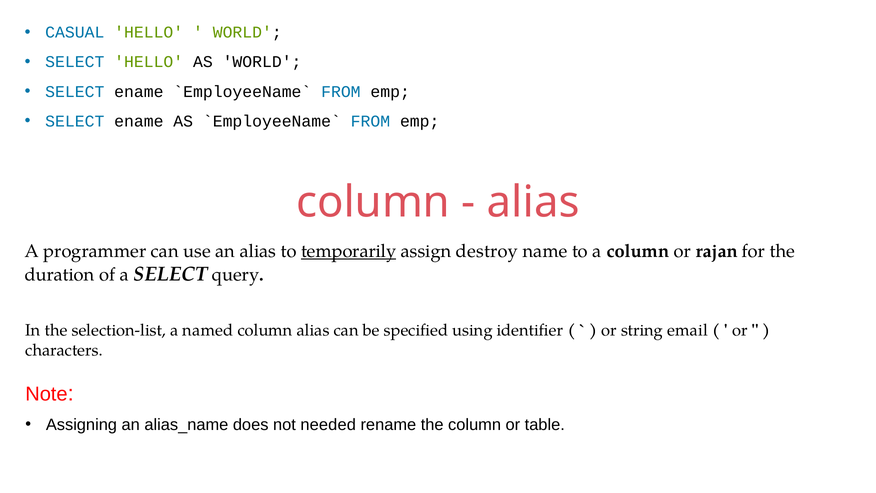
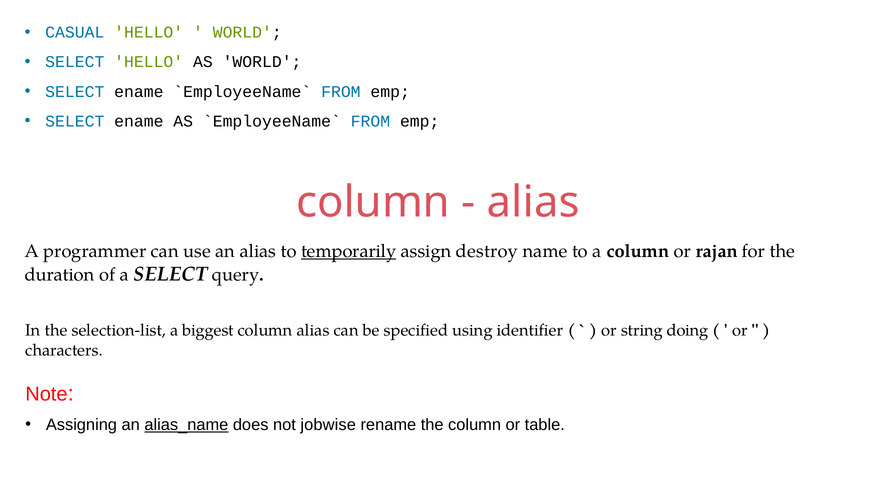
named: named -> biggest
email: email -> doing
alias_name underline: none -> present
needed: needed -> jobwise
